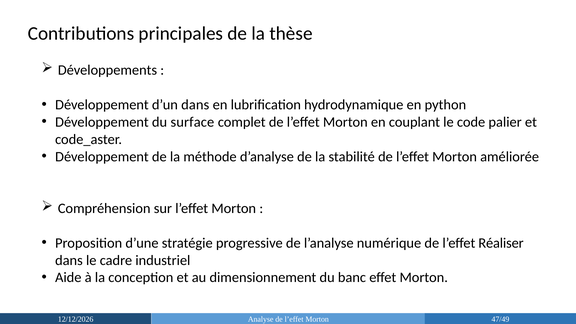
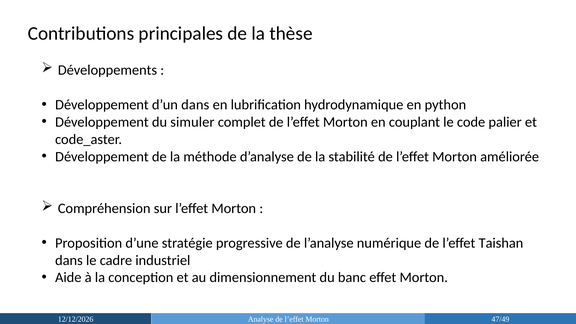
surface: surface -> simuler
Réaliser: Réaliser -> Taishan
